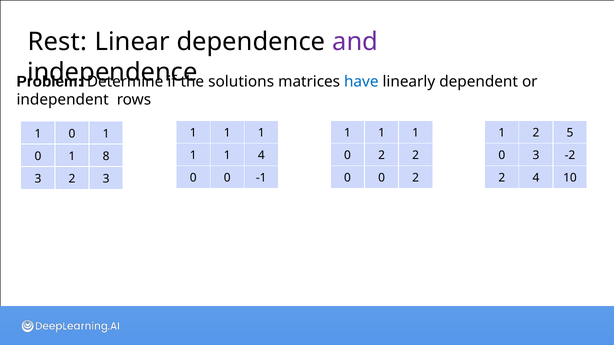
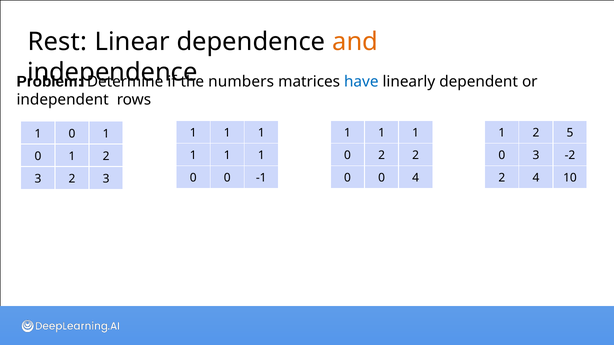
and colour: purple -> orange
solutions: solutions -> numbers
4 at (261, 156): 4 -> 1
0 1 8: 8 -> 2
0 0 2: 2 -> 4
